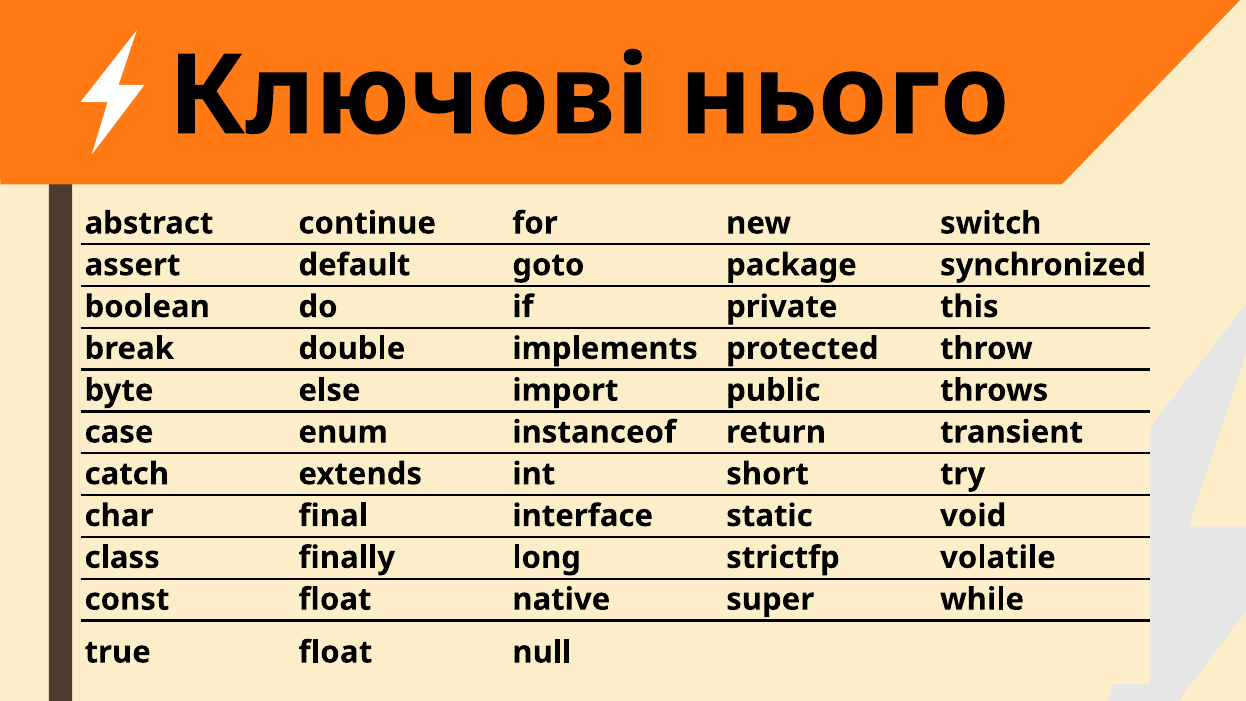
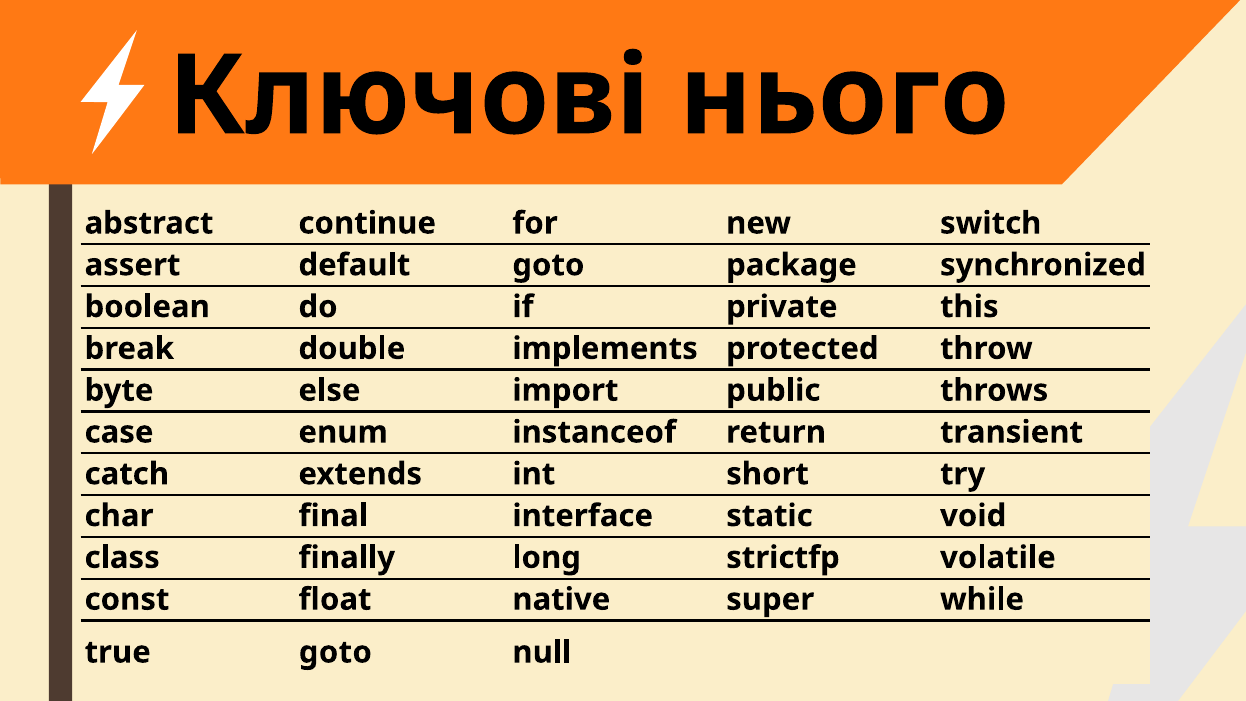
true float: float -> goto
